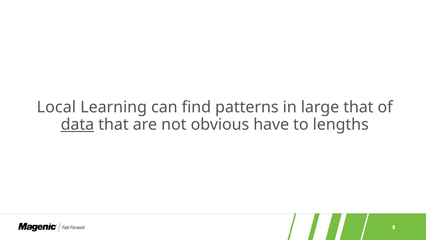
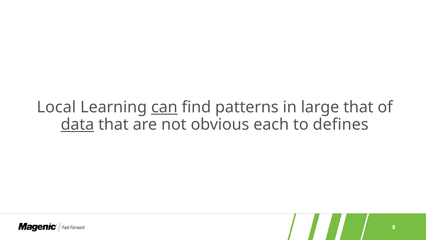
can underline: none -> present
have: have -> each
lengths: lengths -> defines
